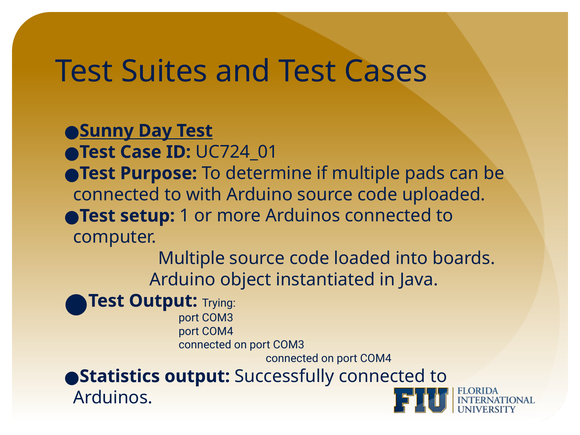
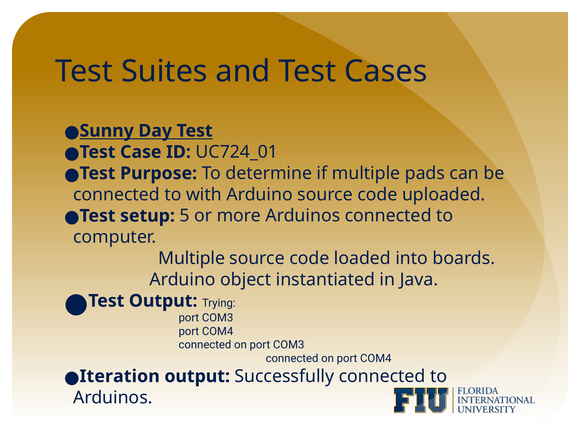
1: 1 -> 5
Statistics: Statistics -> Iteration
